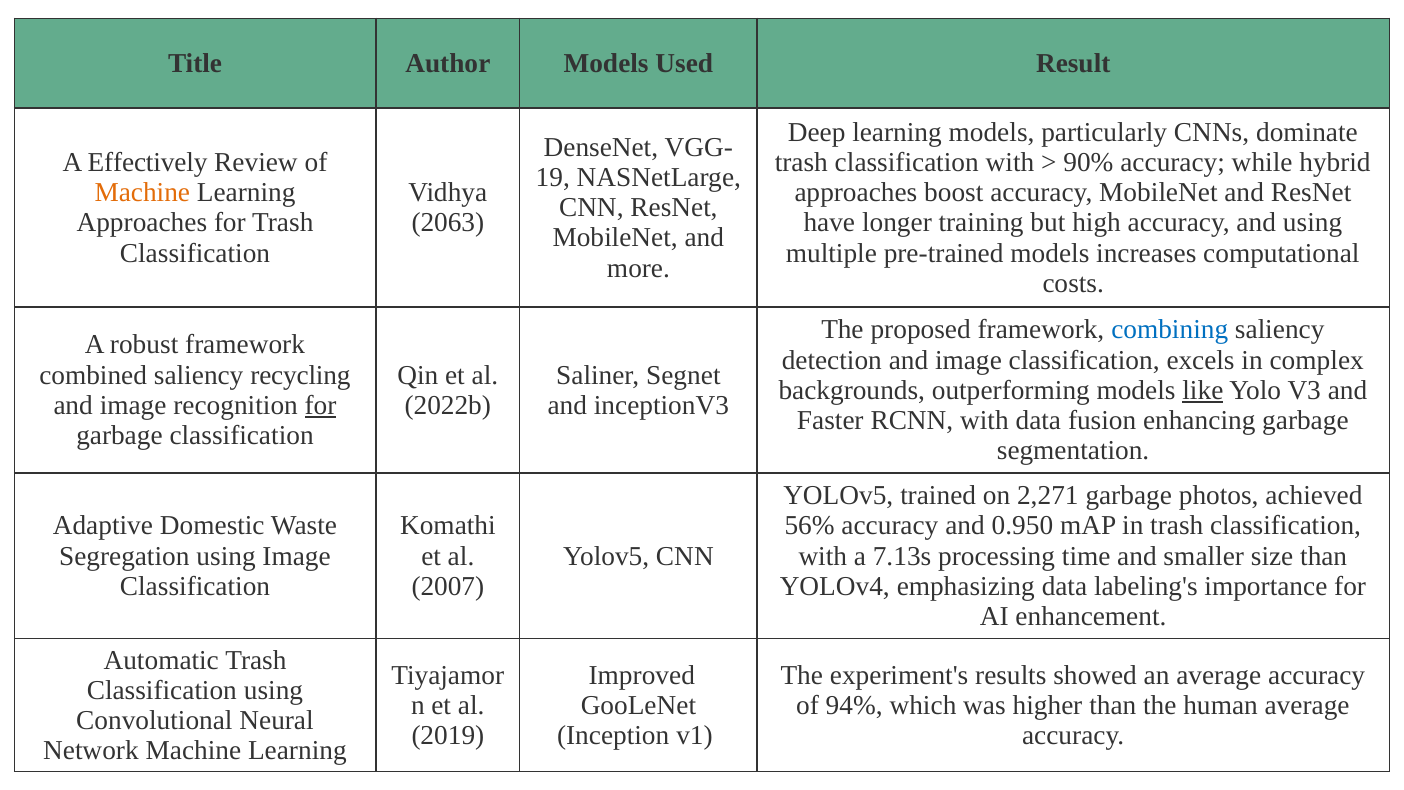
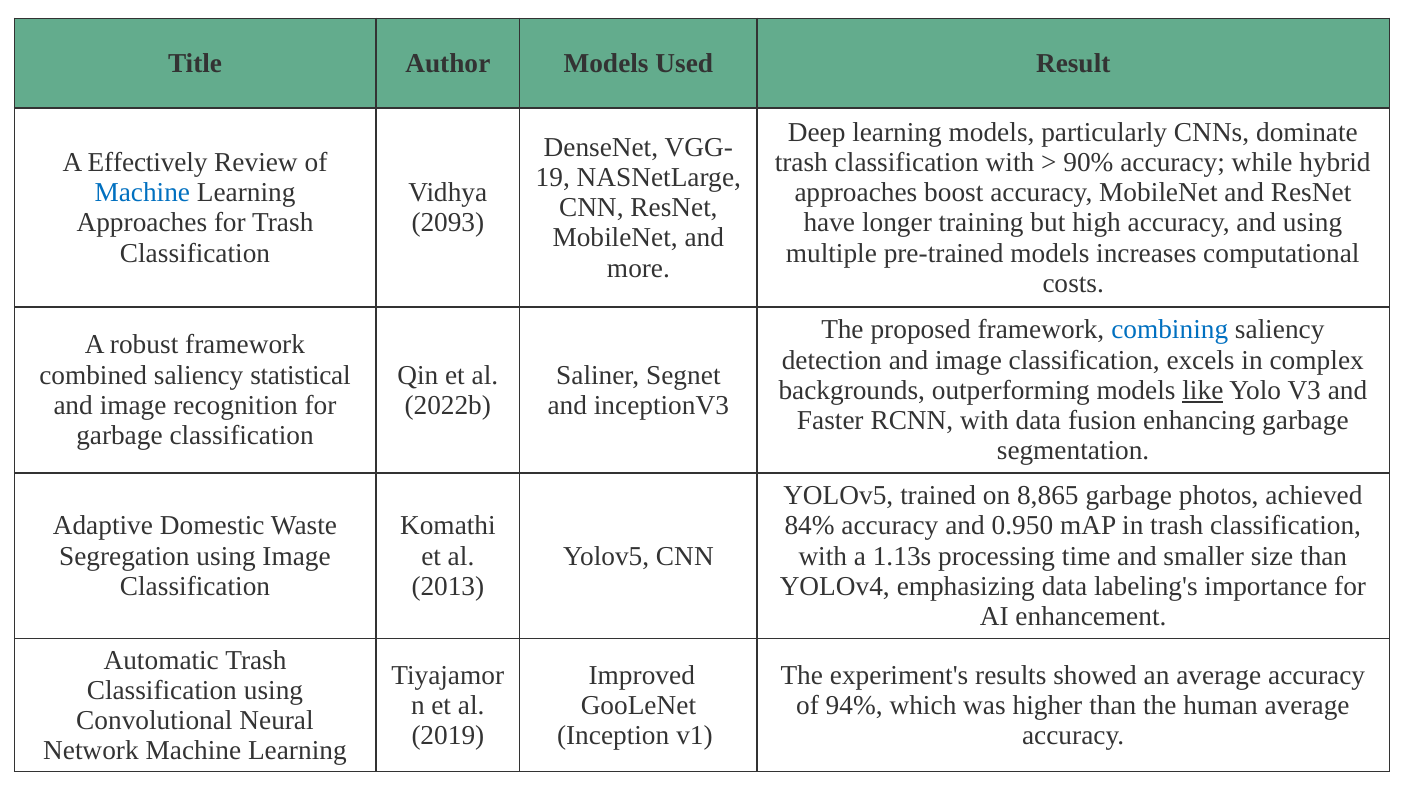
Machine at (142, 193) colour: orange -> blue
2063: 2063 -> 2093
recycling: recycling -> statistical
for at (321, 405) underline: present -> none
2,271: 2,271 -> 8,865
56%: 56% -> 84%
7.13s: 7.13s -> 1.13s
2007: 2007 -> 2013
